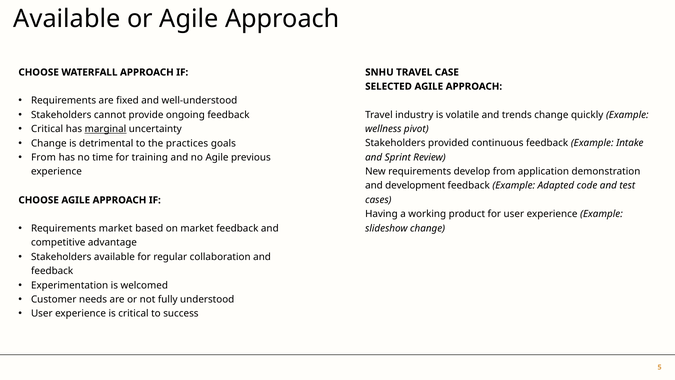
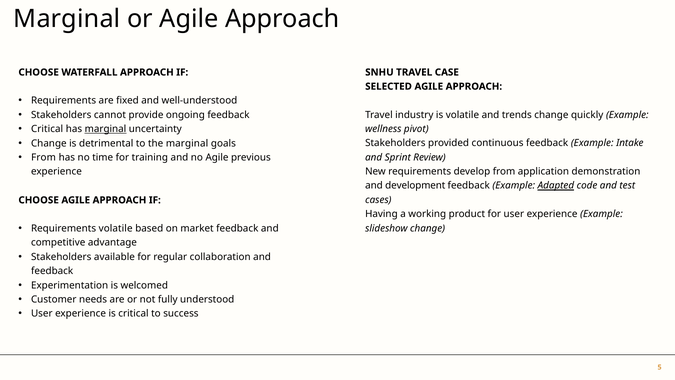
Available at (67, 19): Available -> Marginal
the practices: practices -> marginal
Adapted underline: none -> present
Requirements market: market -> volatile
